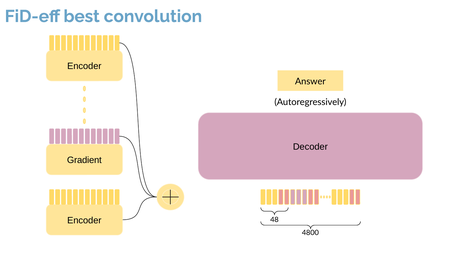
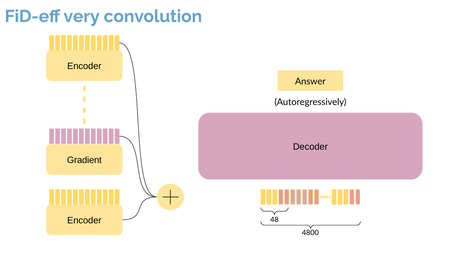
best: best -> very
